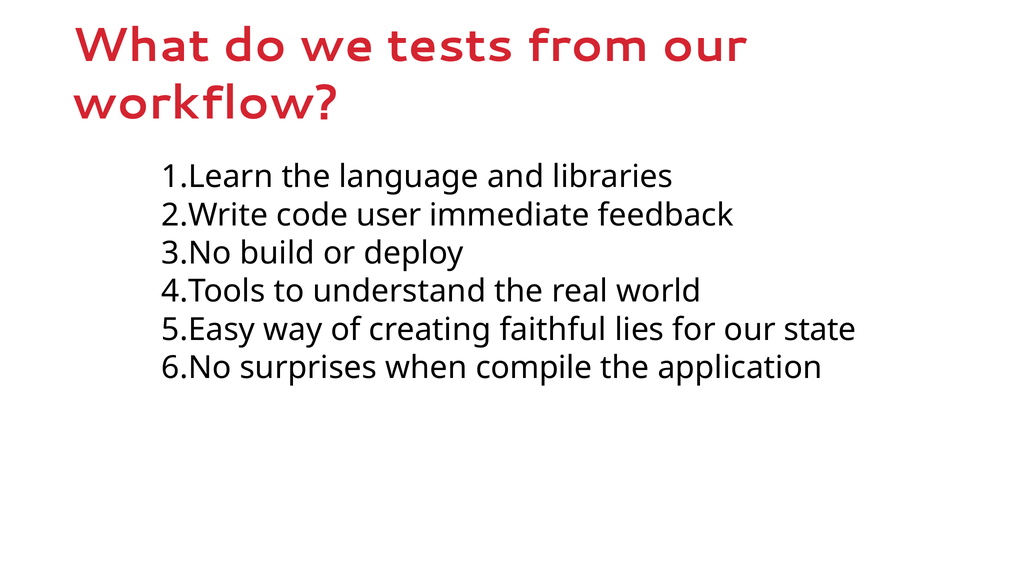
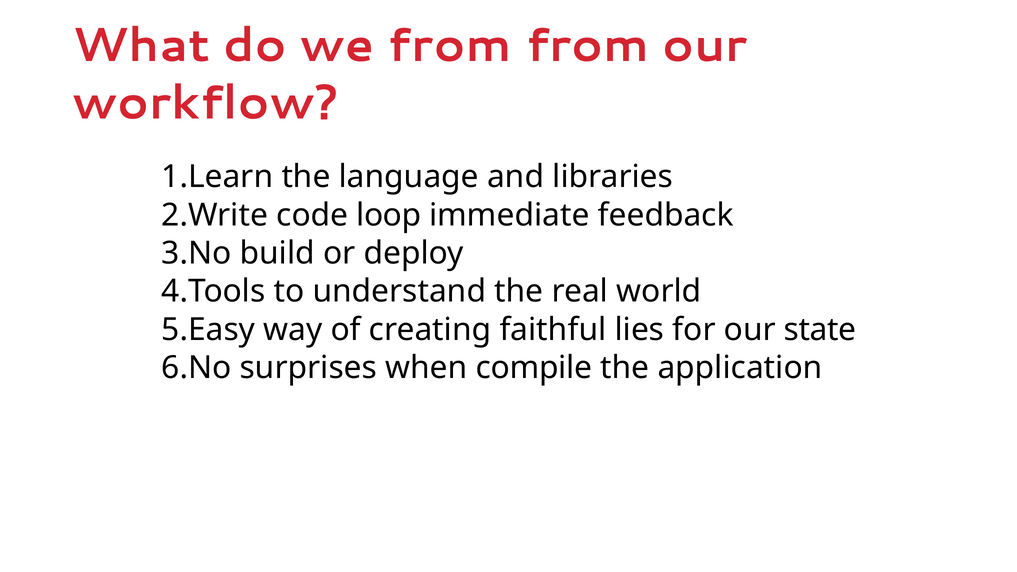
we tests: tests -> from
user: user -> loop
